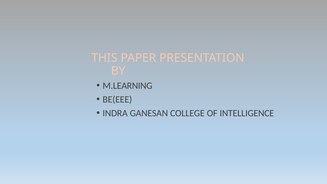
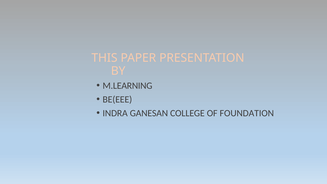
INTELLIGENCE: INTELLIGENCE -> FOUNDATION
